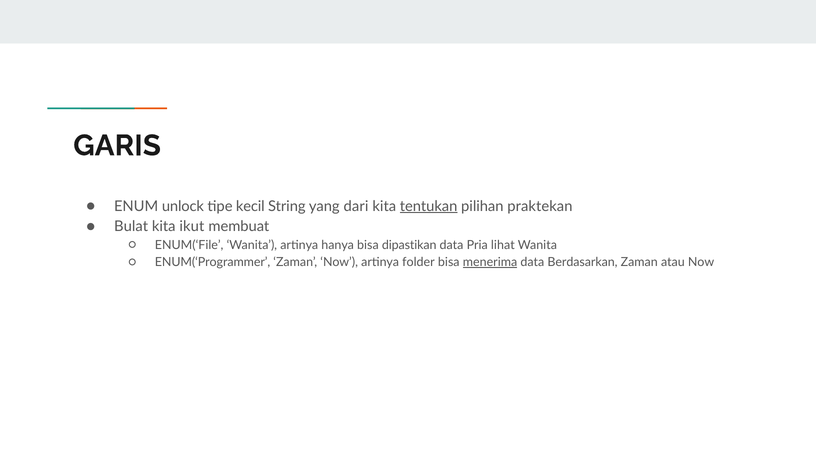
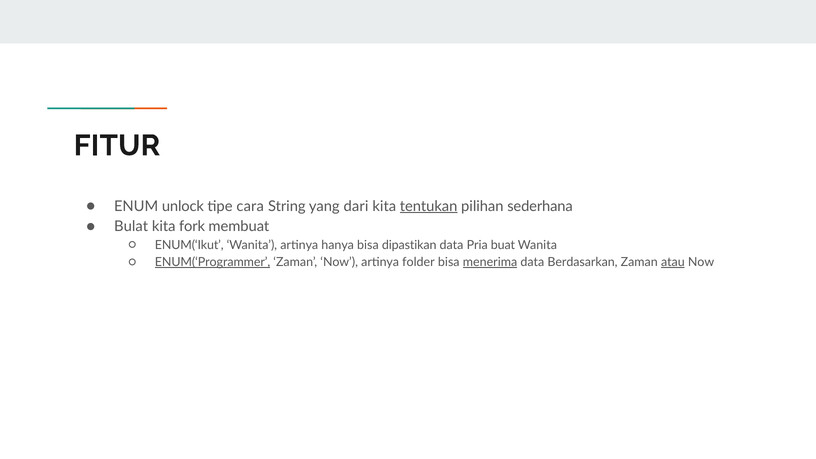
GARIS: GARIS -> FITUR
kecil: kecil -> cara
praktekan: praktekan -> sederhana
ikut: ikut -> fork
ENUM(‘File: ENUM(‘File -> ENUM(‘Ikut
lihat: lihat -> buat
ENUM(‘Programmer underline: none -> present
atau underline: none -> present
